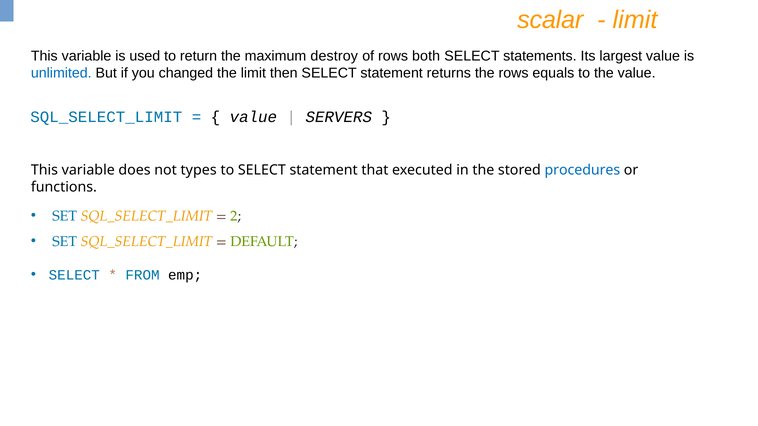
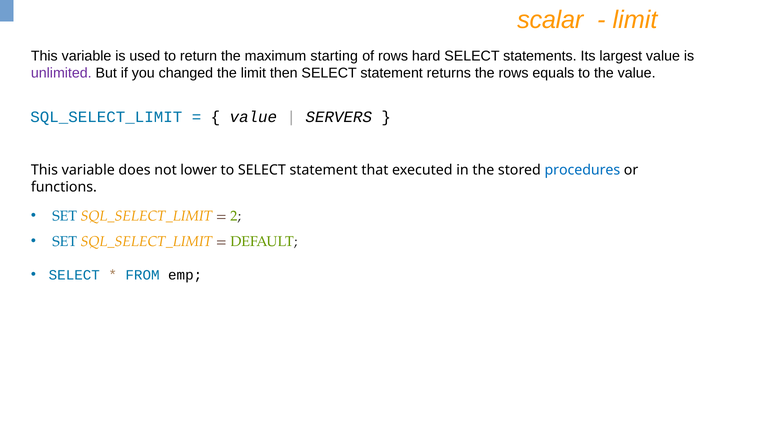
destroy: destroy -> starting
both: both -> hard
unlimited colour: blue -> purple
types: types -> lower
